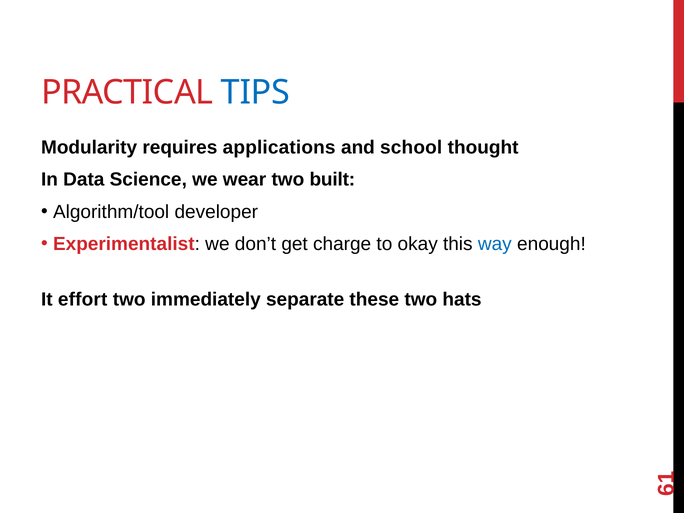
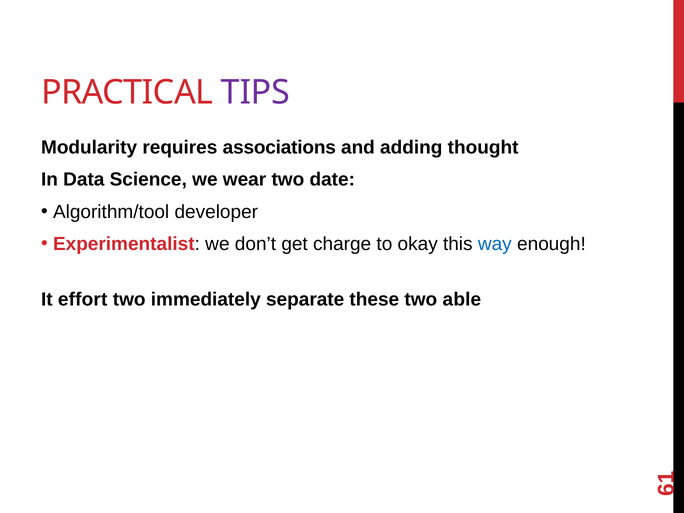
TIPS colour: blue -> purple
applications: applications -> associations
school: school -> adding
built: built -> date
hats: hats -> able
